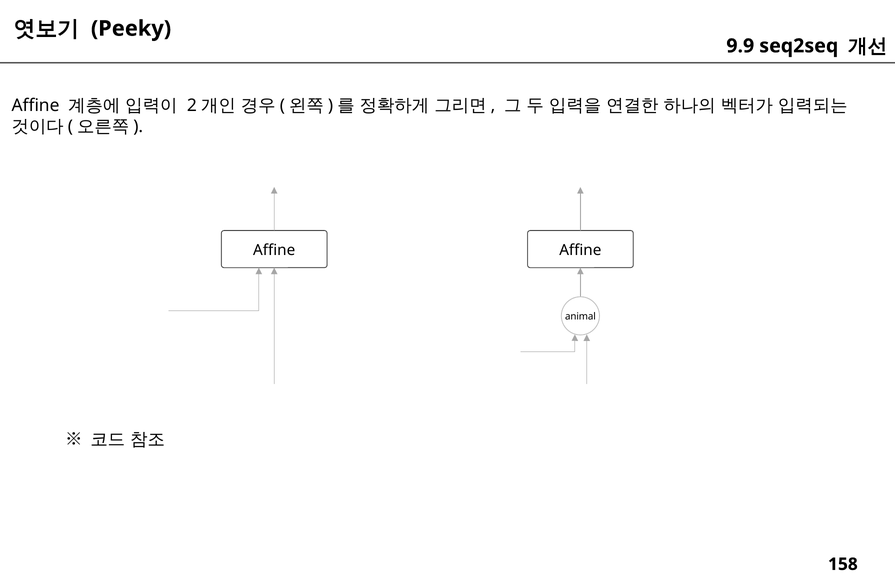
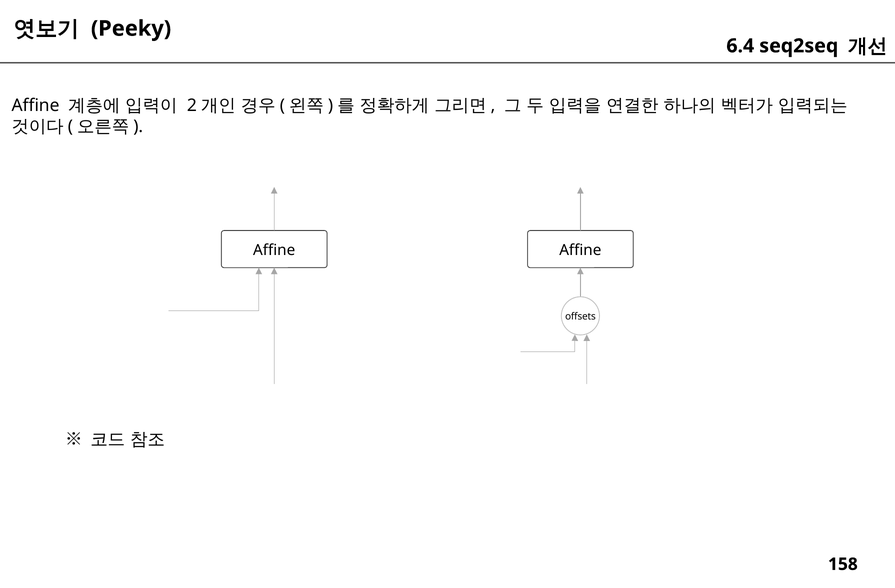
9.9: 9.9 -> 6.4
animal: animal -> offsets
